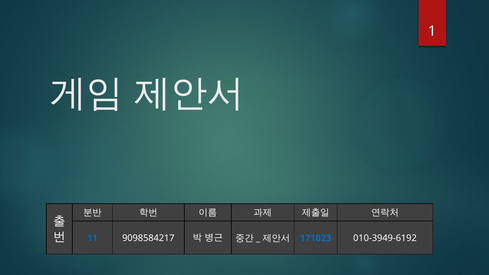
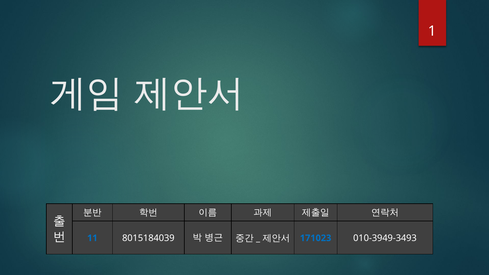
9098584217: 9098584217 -> 8015184039
010-3949-6192: 010-3949-6192 -> 010-3949-3493
